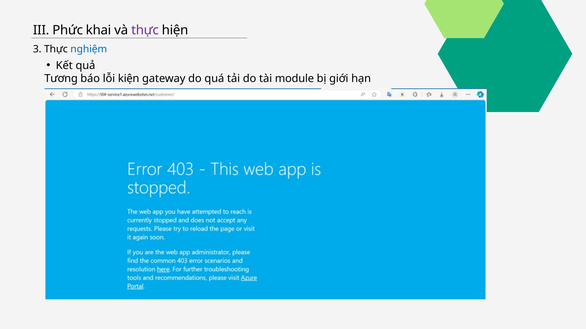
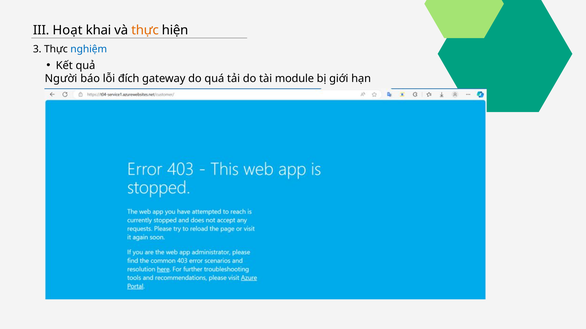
Phức: Phức -> Hoạt
thực at (145, 30) colour: purple -> orange
Tương: Tương -> Người
kiện: kiện -> đích
